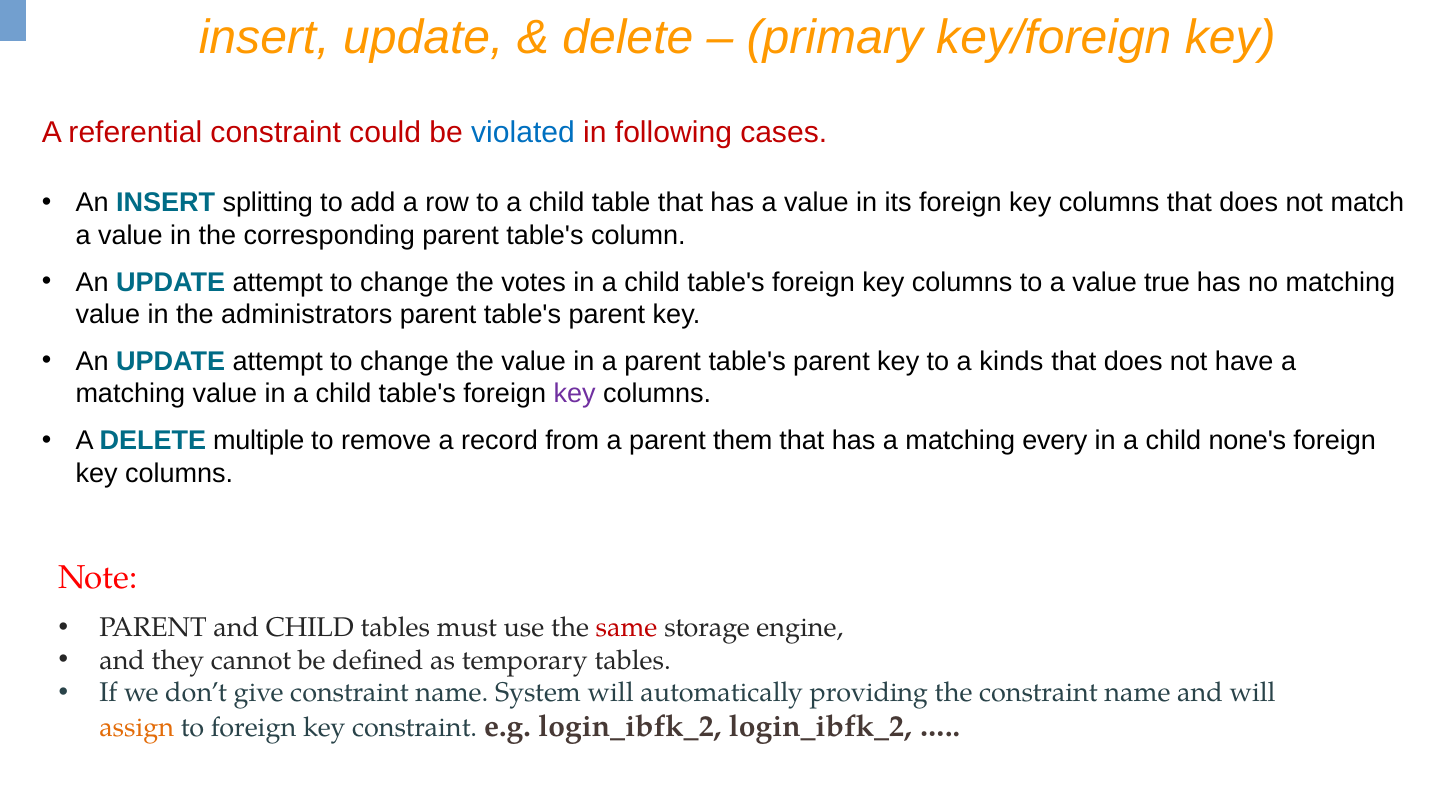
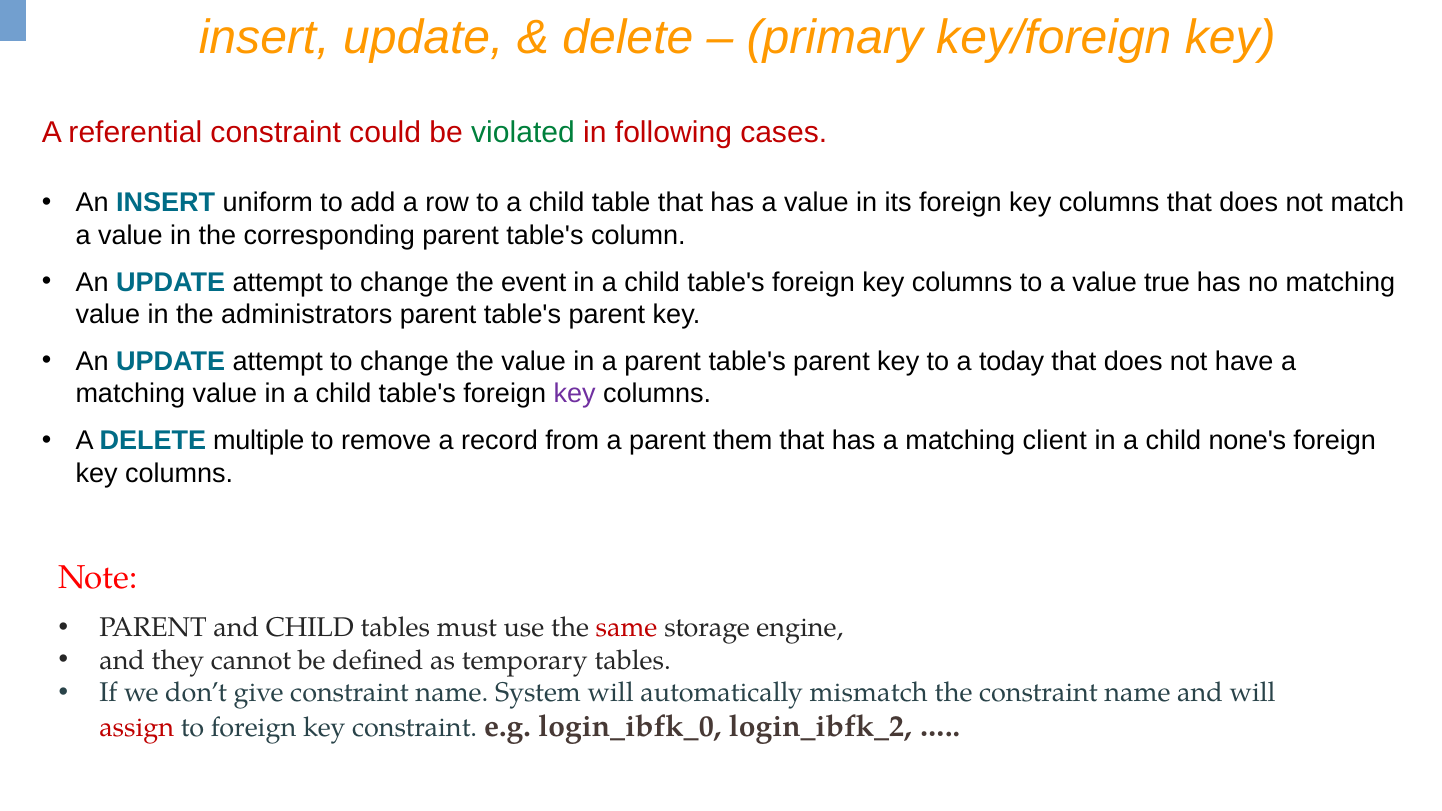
violated colour: blue -> green
splitting: splitting -> uniform
votes: votes -> event
kinds: kinds -> today
every: every -> client
providing: providing -> mismatch
assign colour: orange -> red
e.g login_ibfk_2: login_ibfk_2 -> login_ibfk_0
